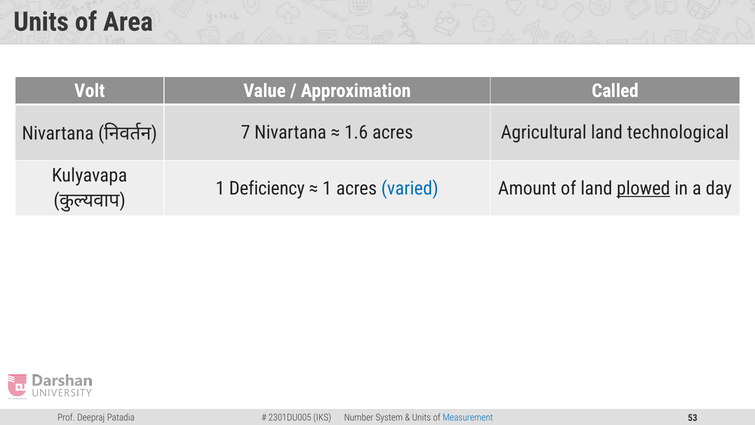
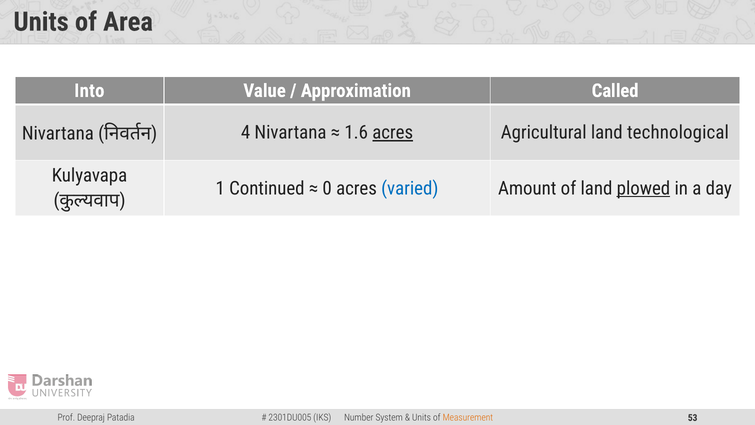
Volt: Volt -> Into
7: 7 -> 4
acres at (393, 132) underline: none -> present
Deficiency: Deficiency -> Continued
1 at (327, 188): 1 -> 0
Measurement colour: blue -> orange
